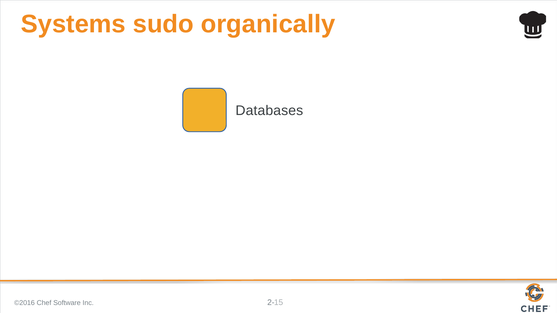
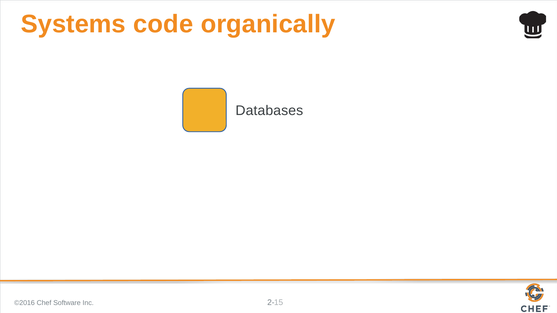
sudo: sudo -> code
